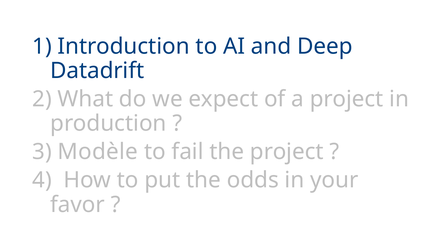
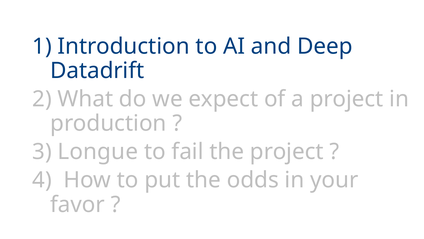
Modèle: Modèle -> Longue
